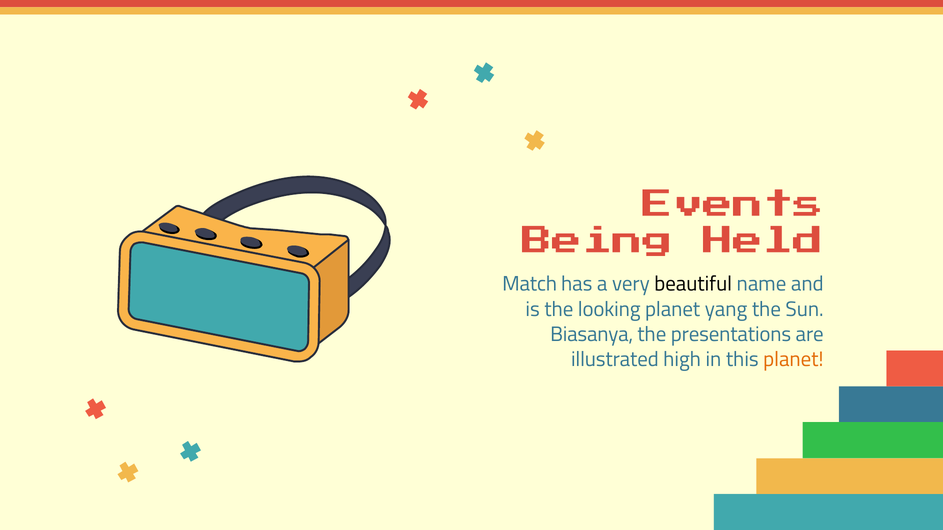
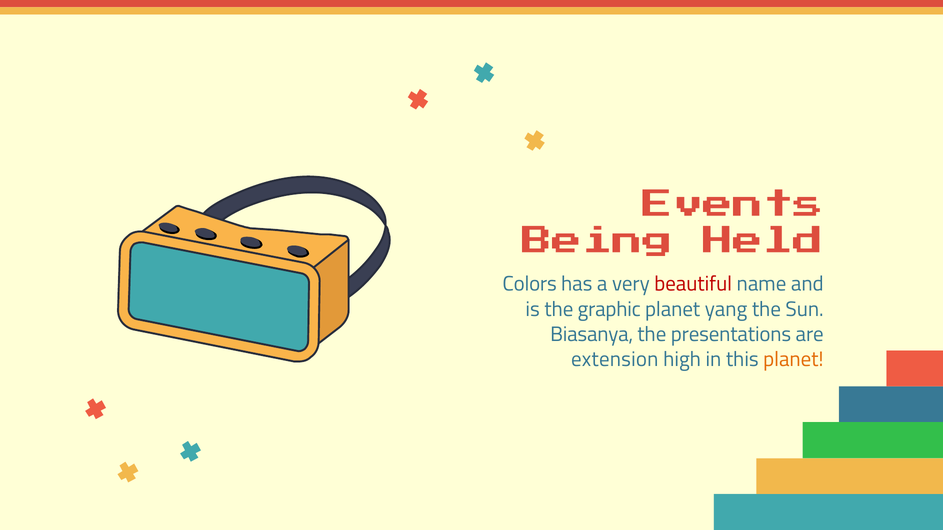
Match: Match -> Colors
beautiful colour: black -> red
looking: looking -> graphic
illustrated: illustrated -> extension
